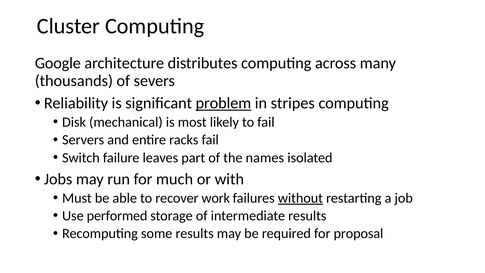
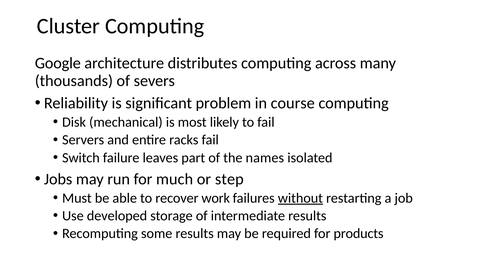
problem underline: present -> none
stripes: stripes -> course
with: with -> step
performed: performed -> developed
proposal: proposal -> products
